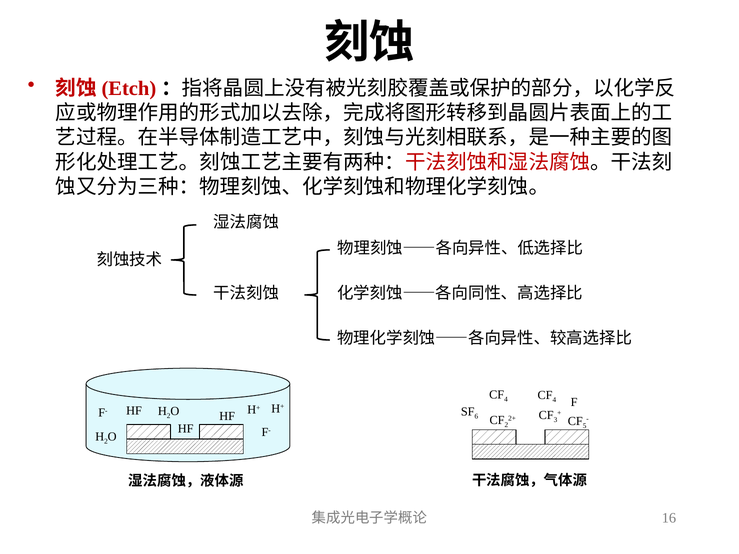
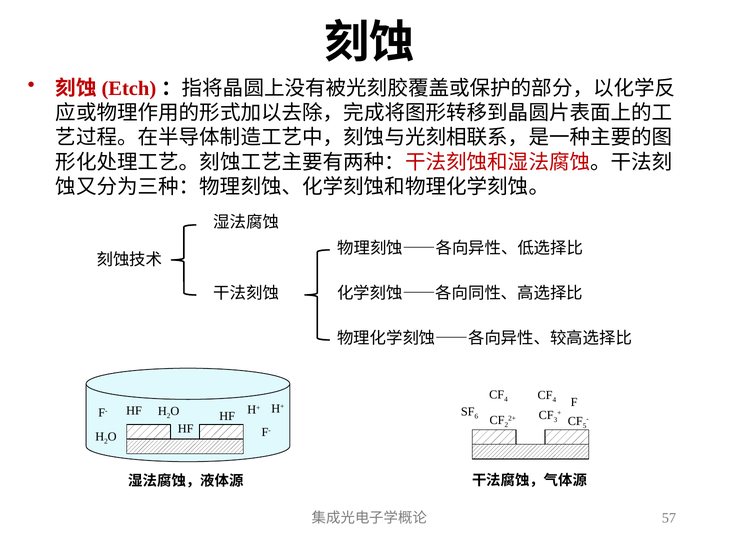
16: 16 -> 57
